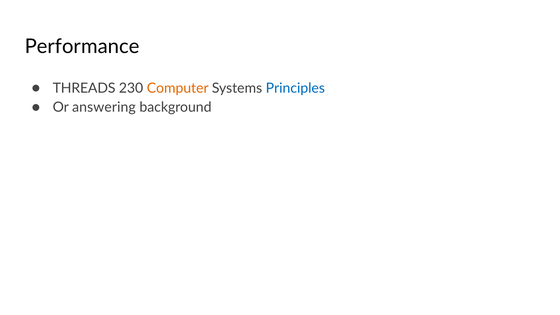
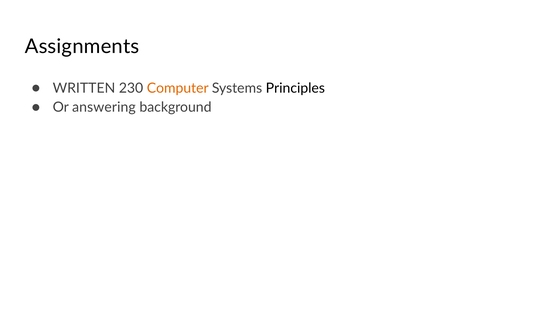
Performance: Performance -> Assignments
THREADS: THREADS -> WRITTEN
Principles colour: blue -> black
